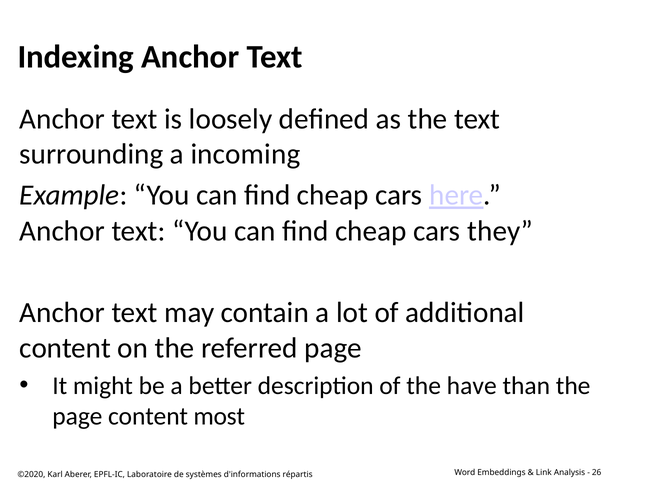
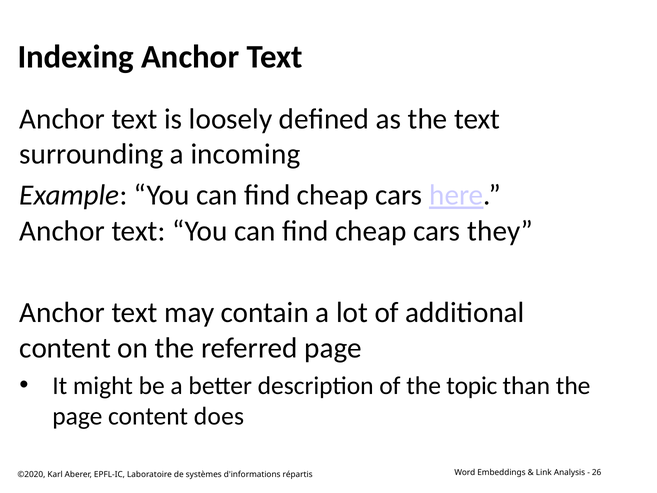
have: have -> topic
most: most -> does
